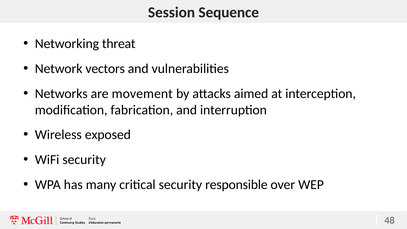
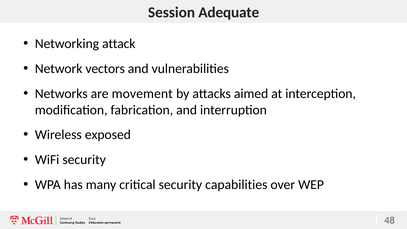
Sequence: Sequence -> Adequate
threat: threat -> attack
responsible: responsible -> capabilities
